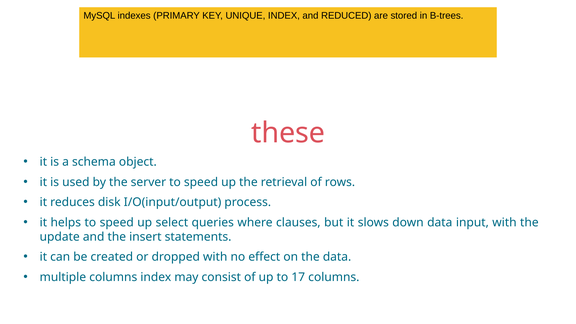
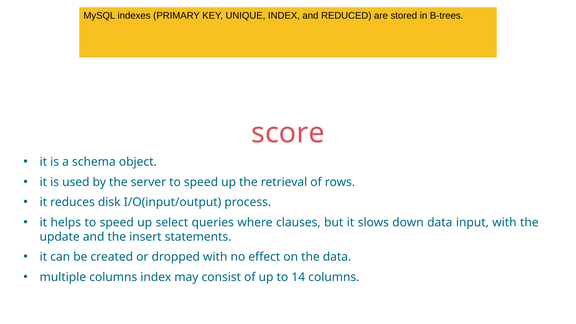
these: these -> score
17: 17 -> 14
